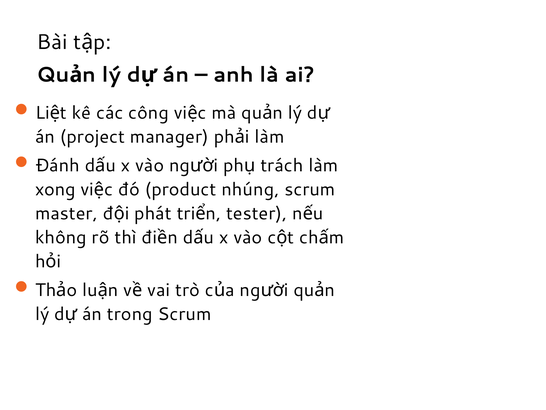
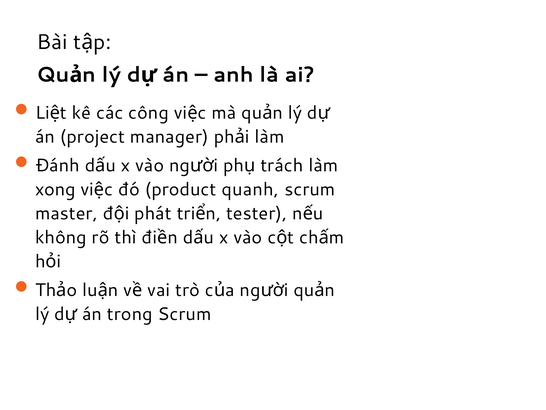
nhúng: nhúng -> quanh
